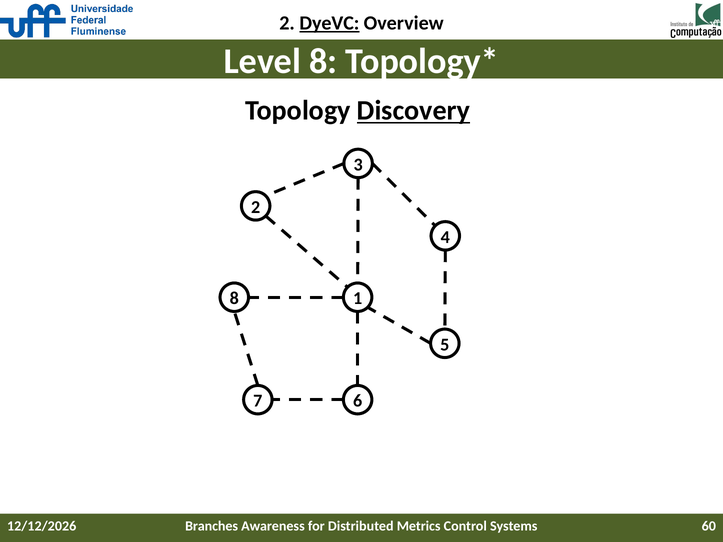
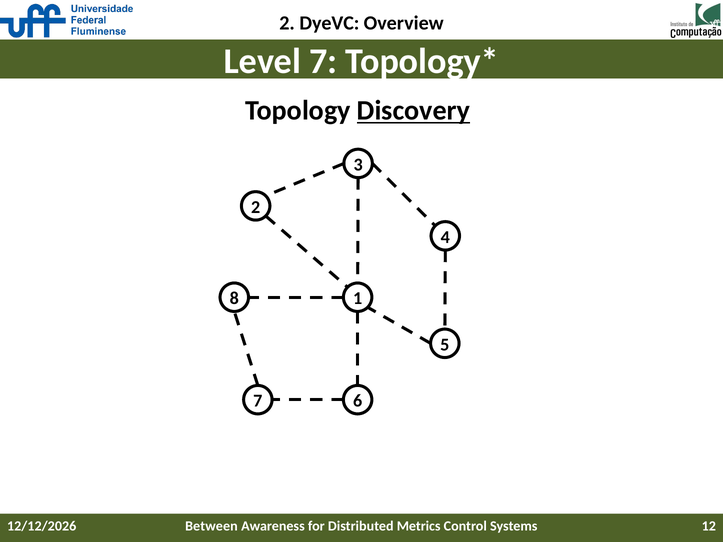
DyeVC underline: present -> none
Level 8: 8 -> 7
Branches: Branches -> Between
60: 60 -> 12
